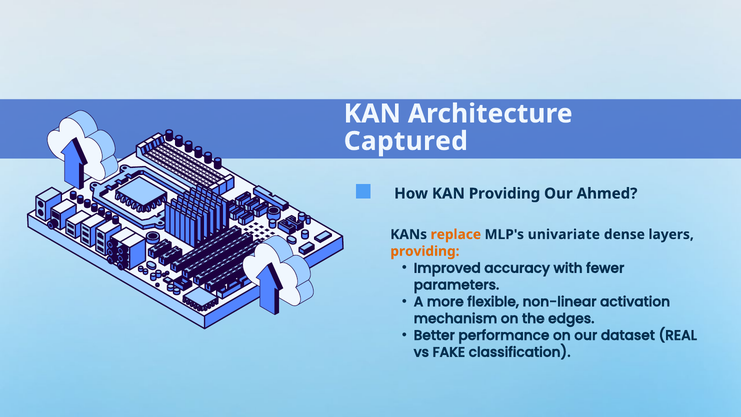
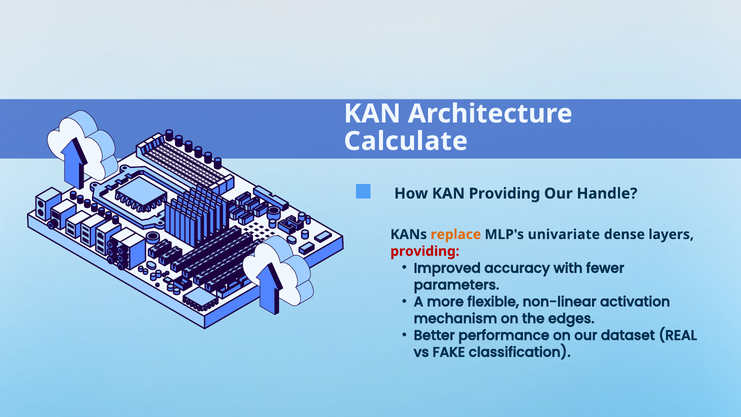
Captured: Captured -> Calculate
Ahmed: Ahmed -> Handle
providing at (425, 251) colour: orange -> red
